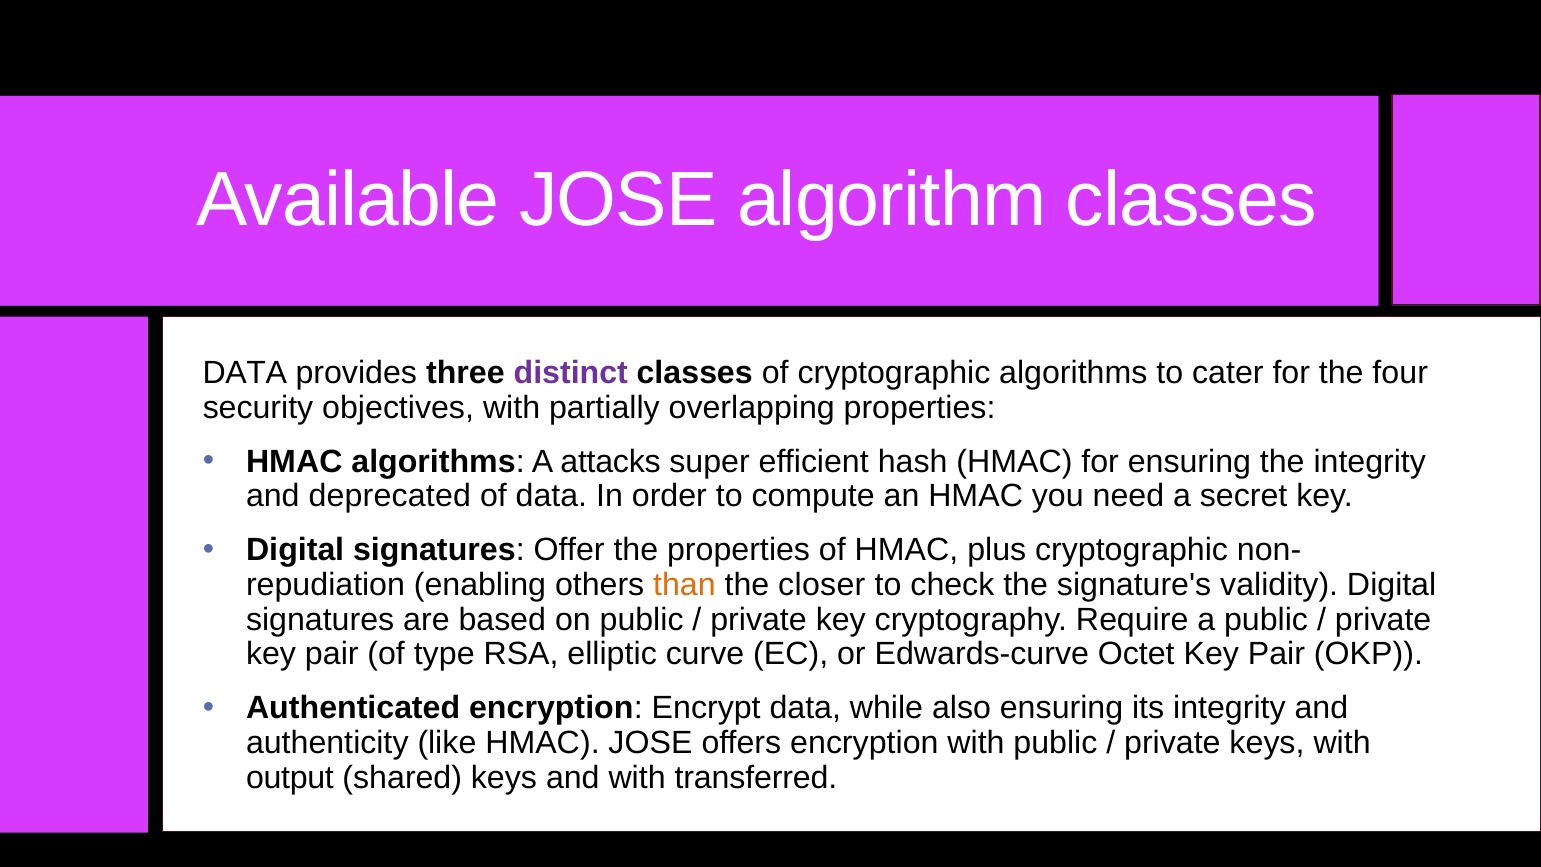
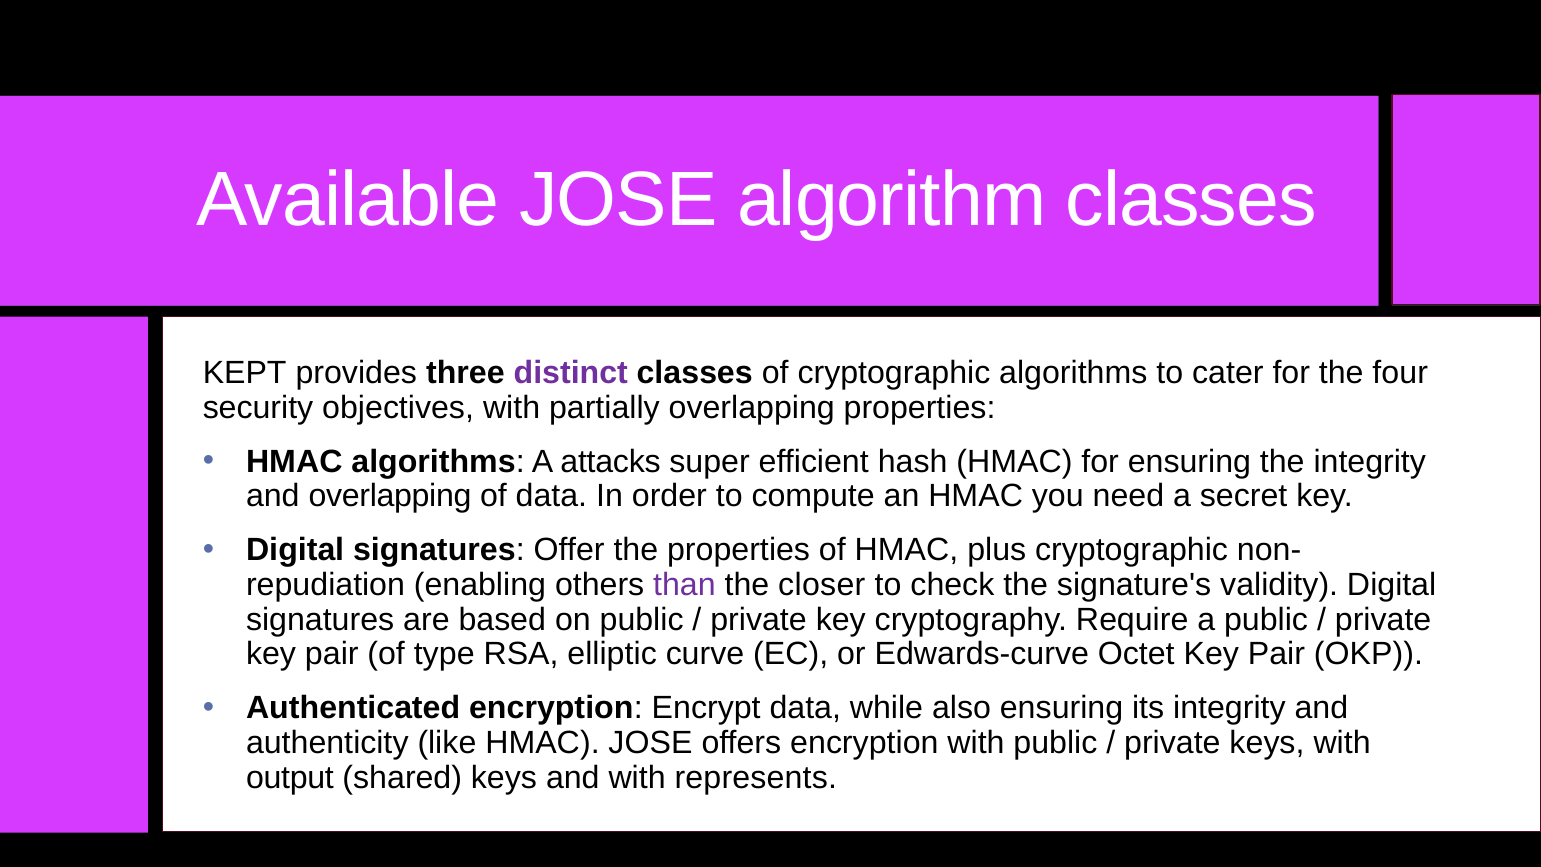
DATA at (245, 373): DATA -> KEPT
and deprecated: deprecated -> overlapping
than colour: orange -> purple
transferred: transferred -> represents
